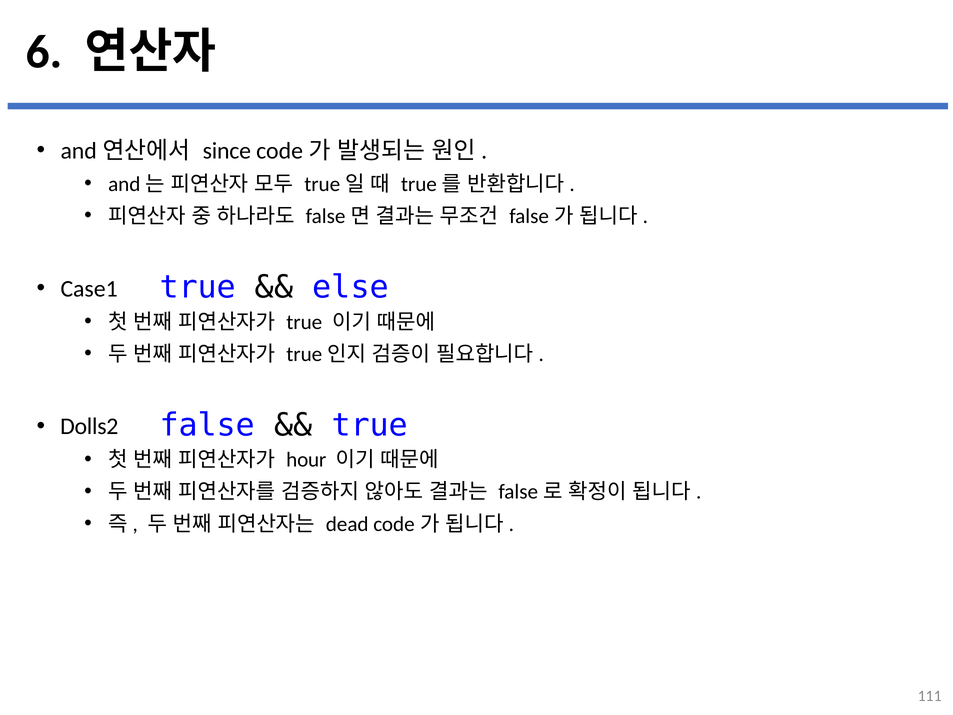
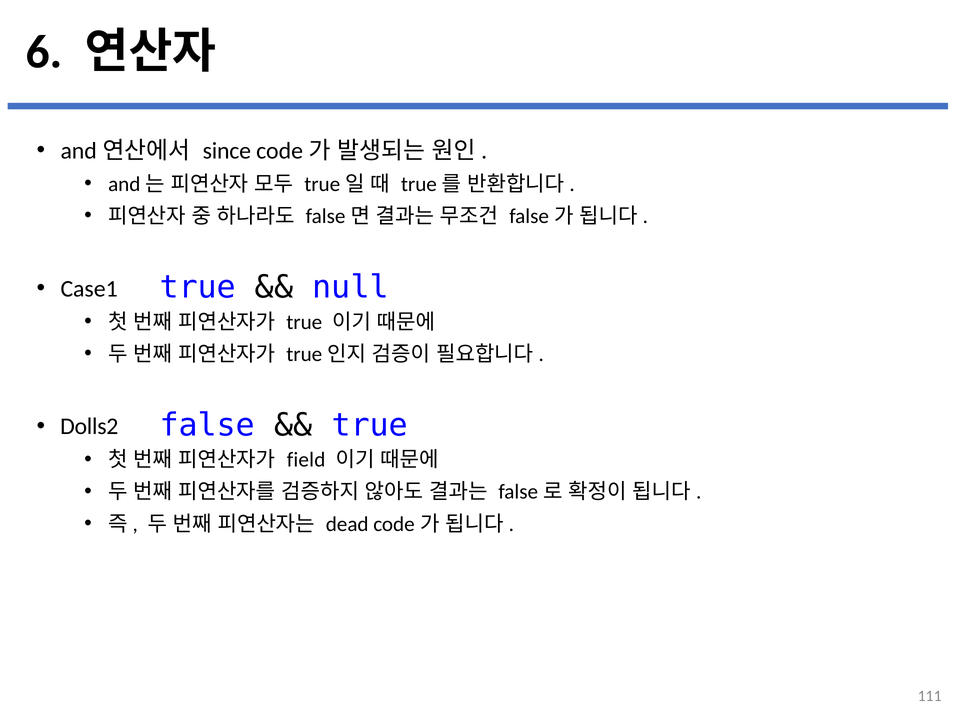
else: else -> null
hour: hour -> field
